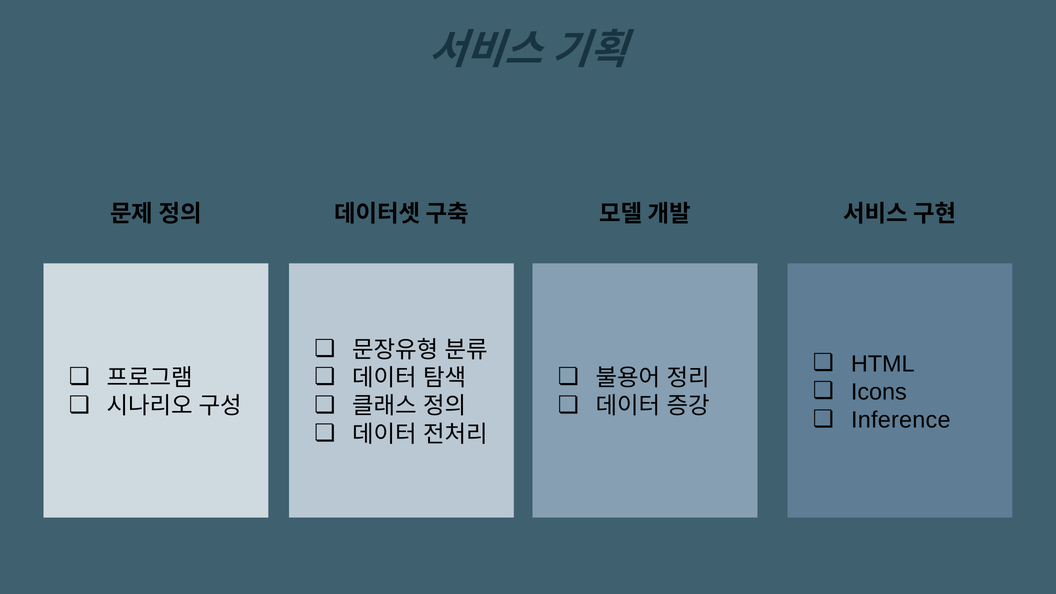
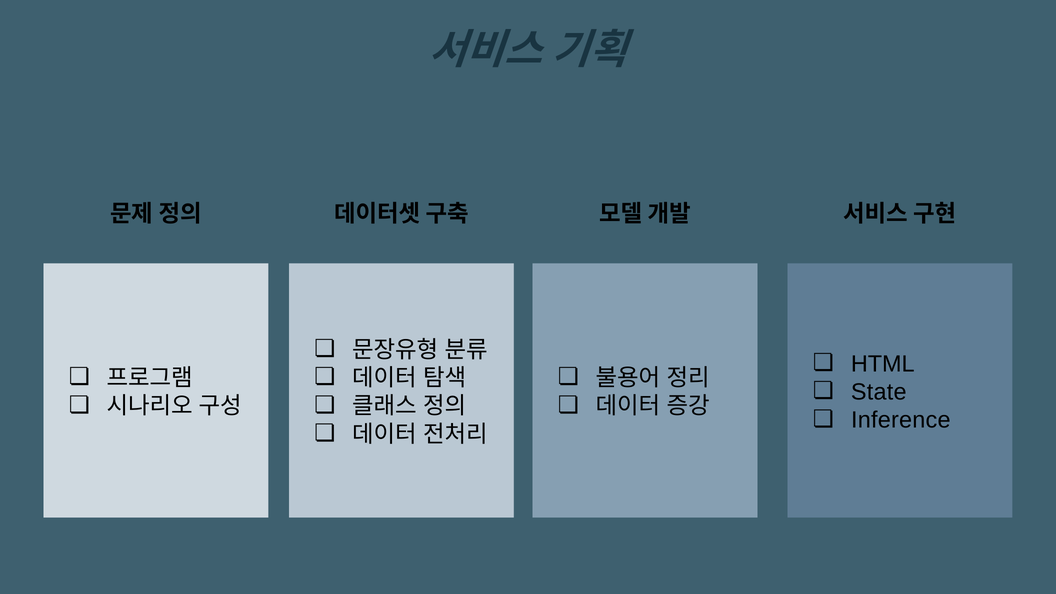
Icons: Icons -> State
